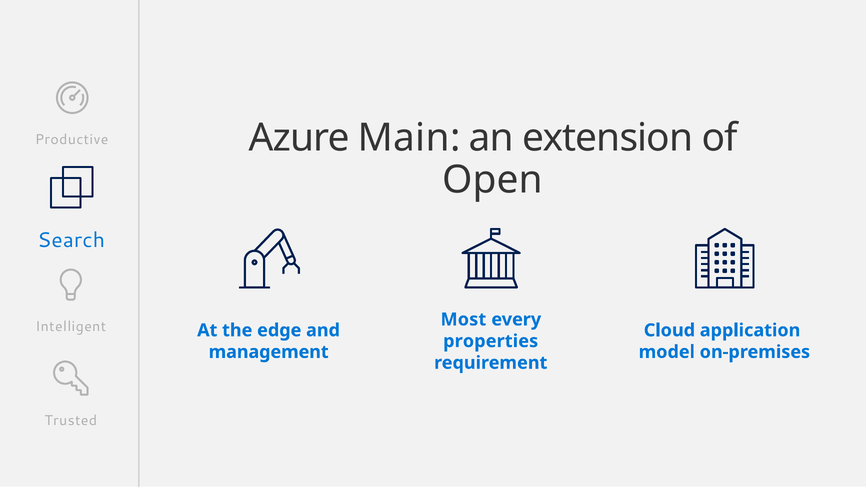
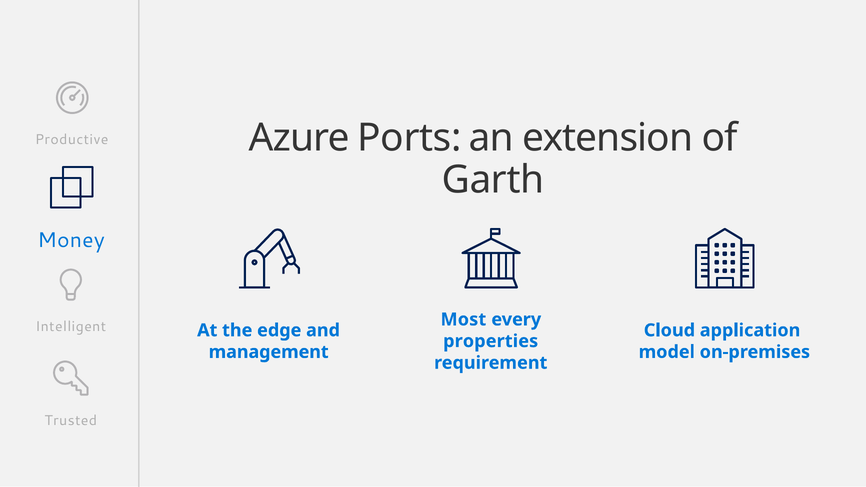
Main: Main -> Ports
Open: Open -> Garth
Search: Search -> Money
